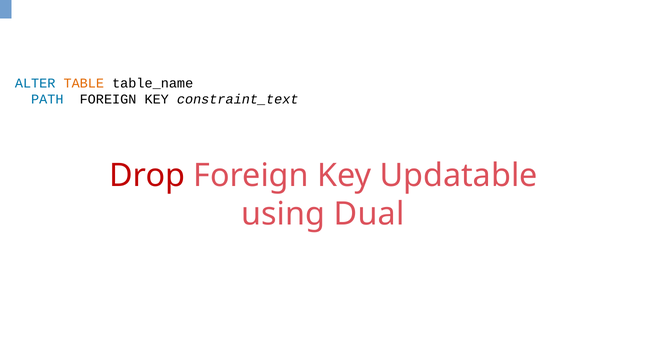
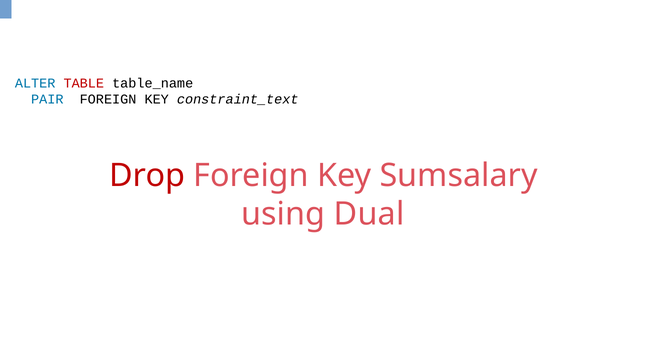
TABLE colour: orange -> red
PATH: PATH -> PAIR
Updatable: Updatable -> Sumsalary
